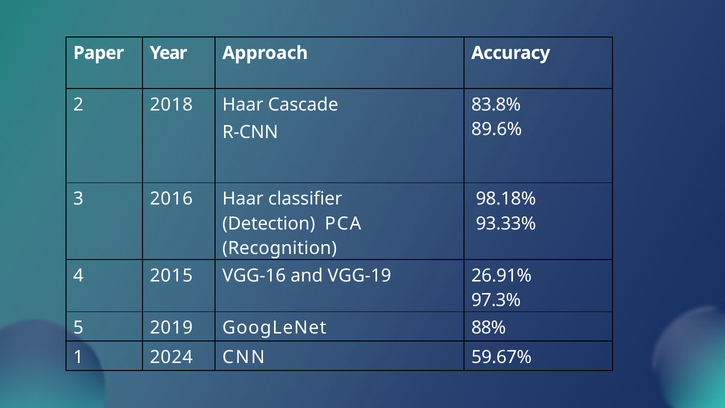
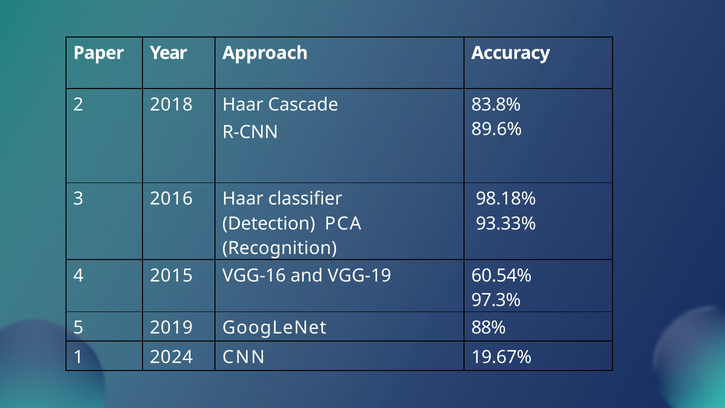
26.91%: 26.91% -> 60.54%
59.67%: 59.67% -> 19.67%
